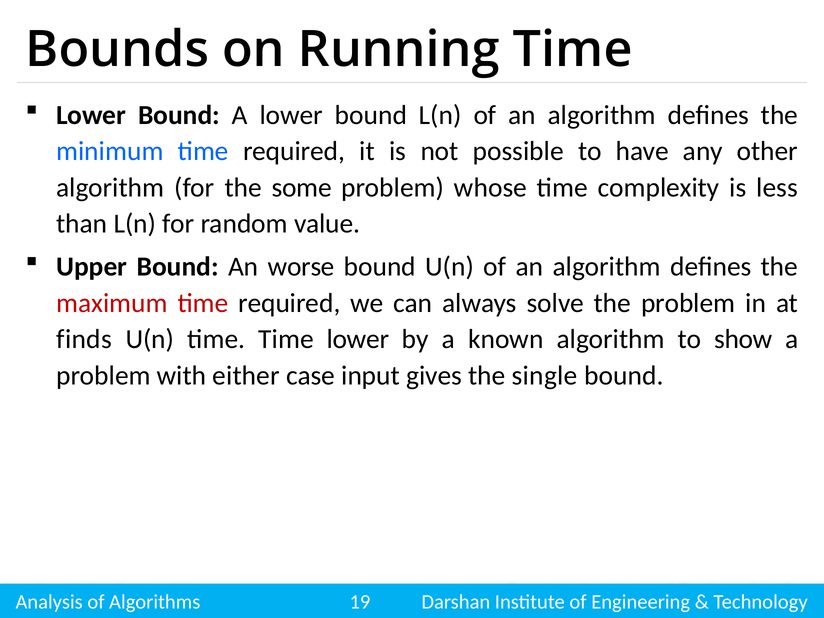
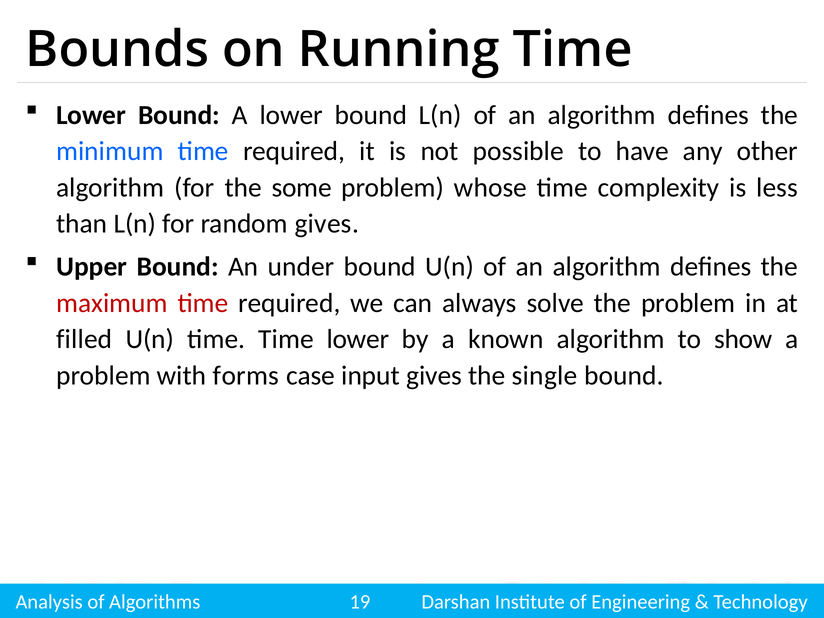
random value: value -> gives
worse: worse -> under
finds: finds -> filled
either: either -> forms
